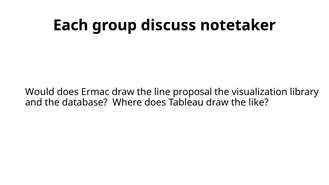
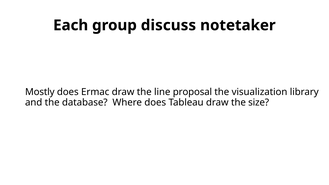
Would: Would -> Mostly
like: like -> size
